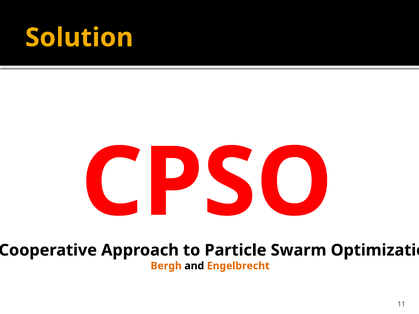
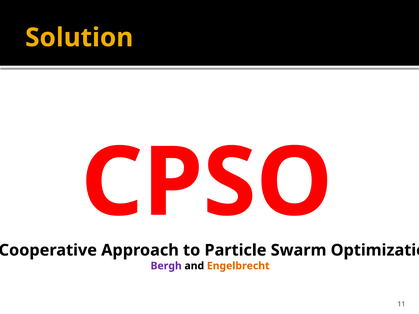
Bergh colour: orange -> purple
